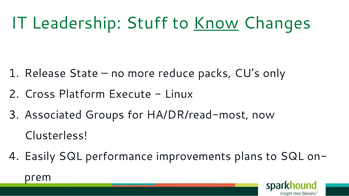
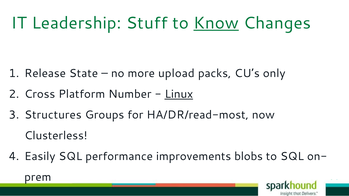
reduce: reduce -> upload
Execute: Execute -> Number
Linux underline: none -> present
Associated: Associated -> Structures
plans: plans -> blobs
